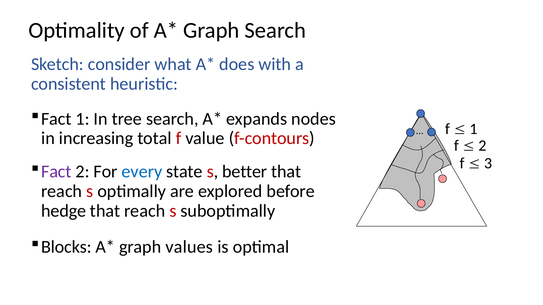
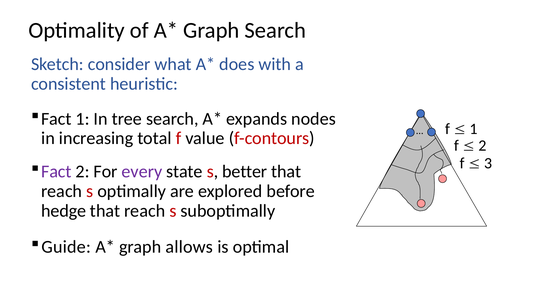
every colour: blue -> purple
Blocks: Blocks -> Guide
values: values -> allows
